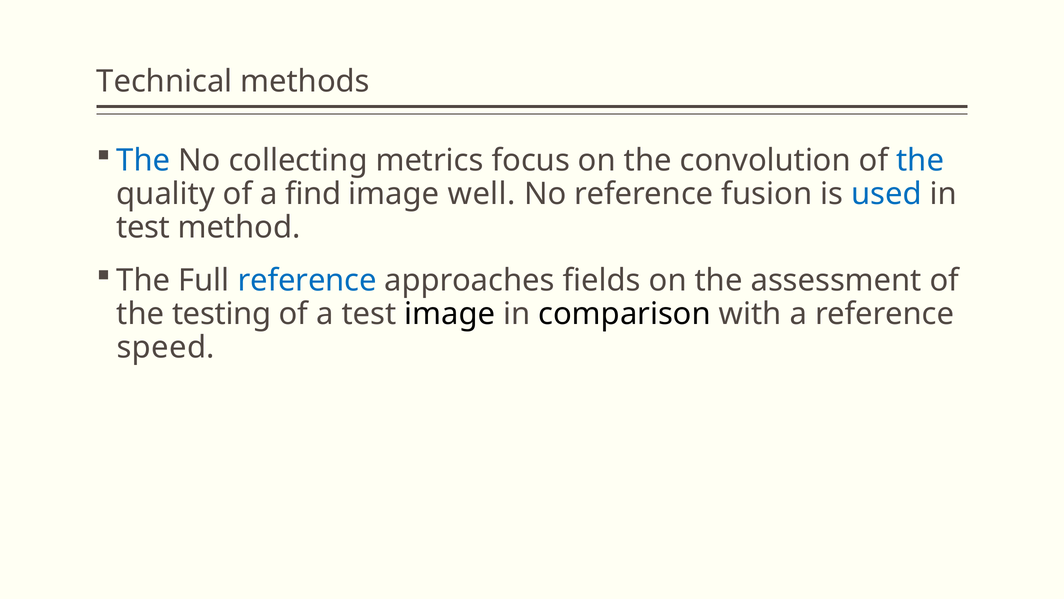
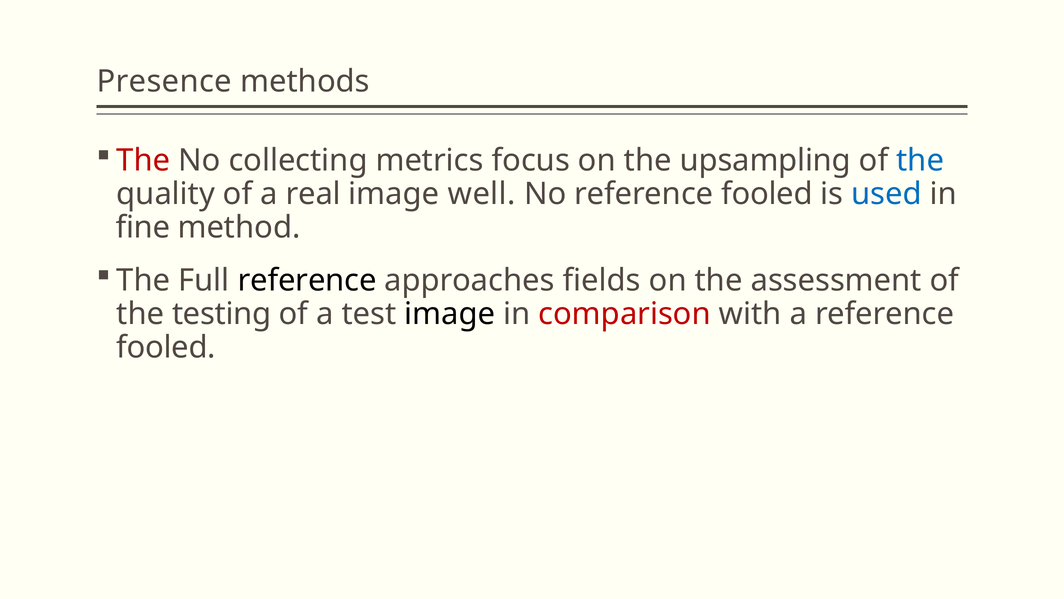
Technical: Technical -> Presence
The at (143, 160) colour: blue -> red
convolution: convolution -> upsampling
find: find -> real
No reference fusion: fusion -> fooled
test at (143, 227): test -> fine
reference at (307, 280) colour: blue -> black
comparison colour: black -> red
speed at (166, 347): speed -> fooled
